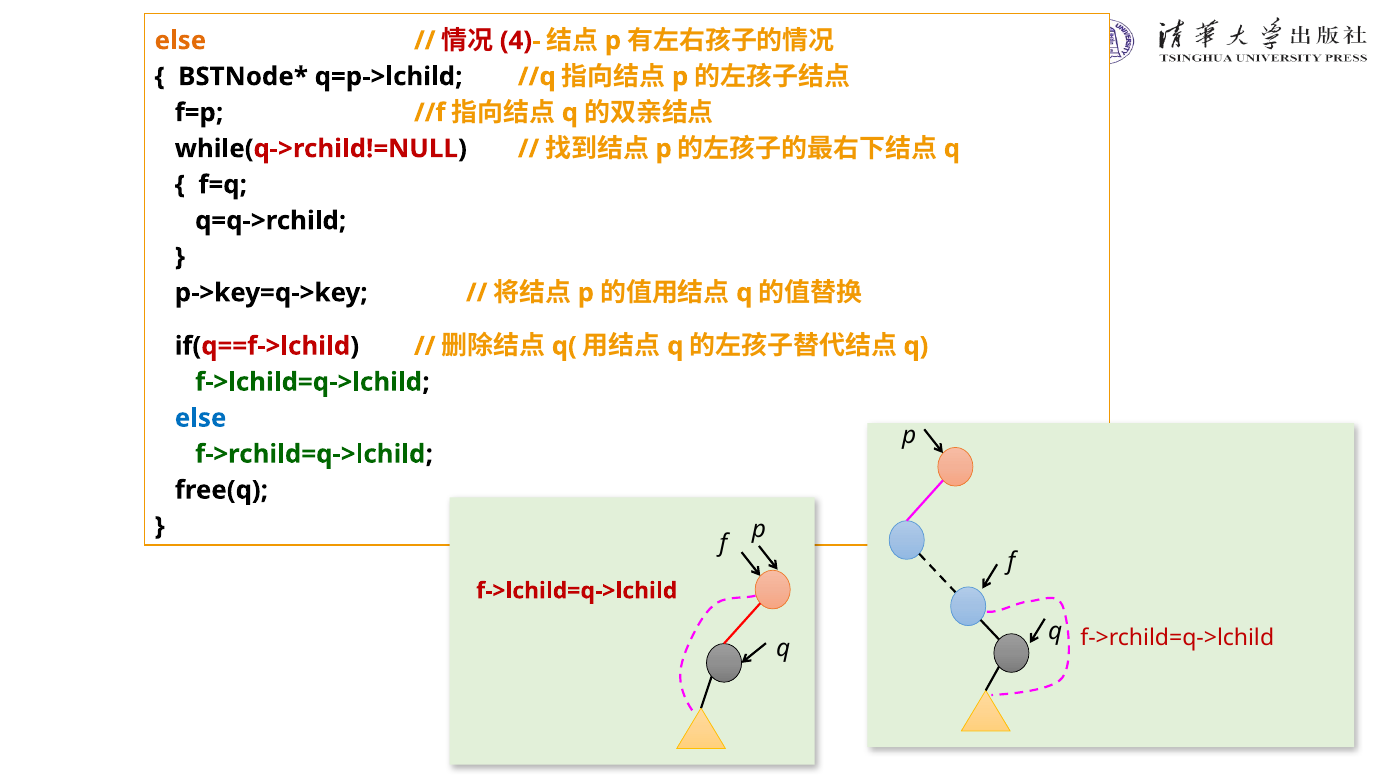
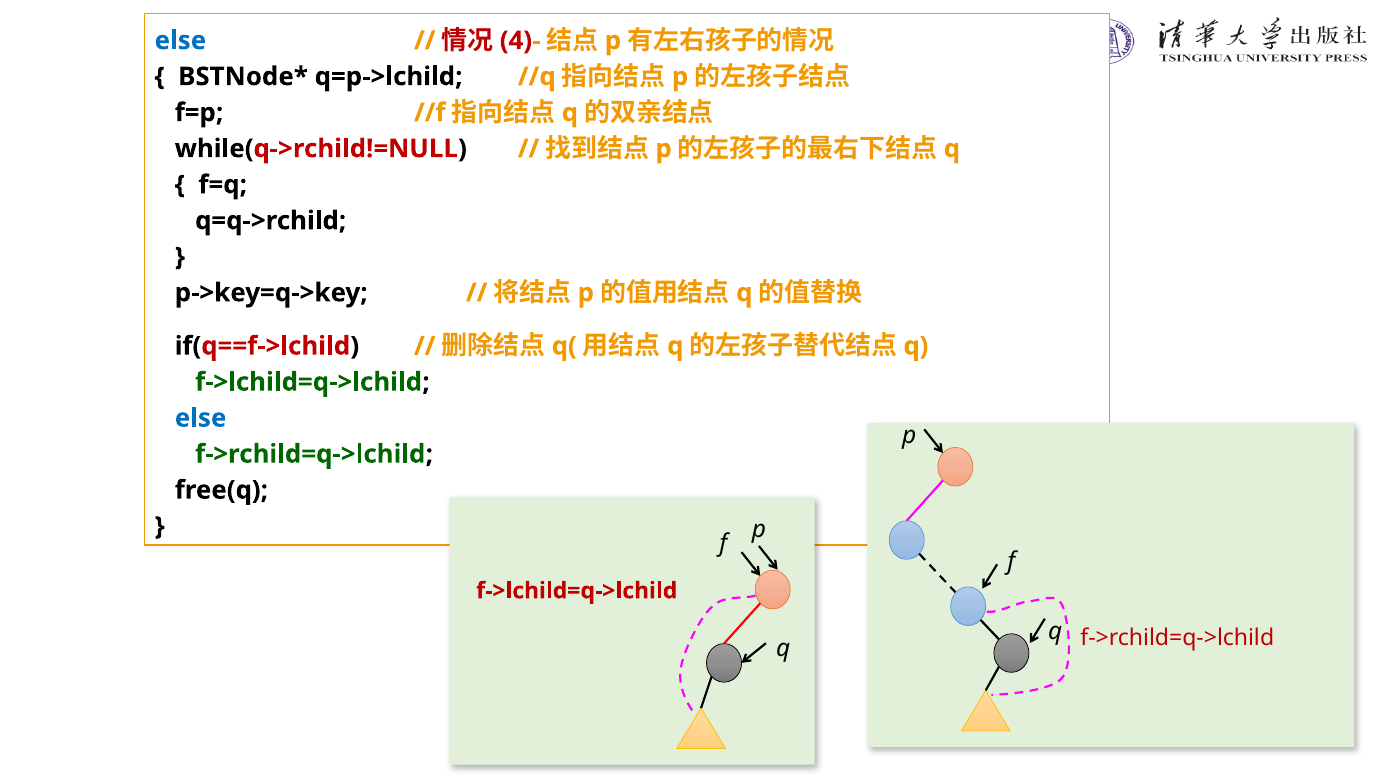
else at (180, 41) colour: orange -> blue
